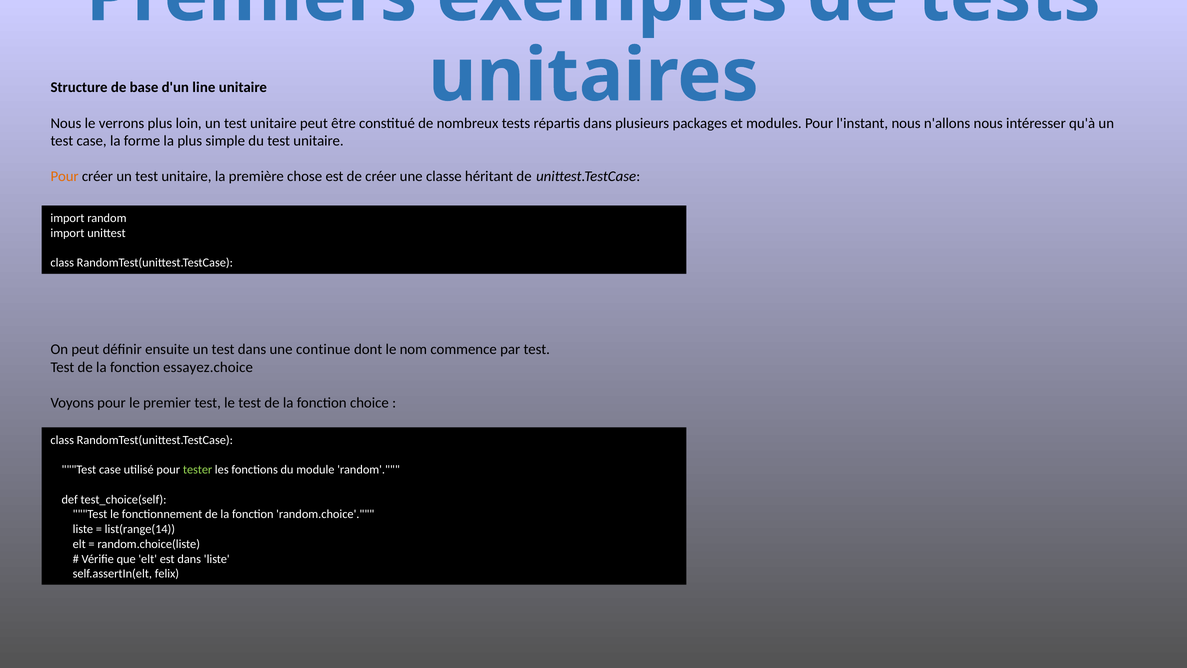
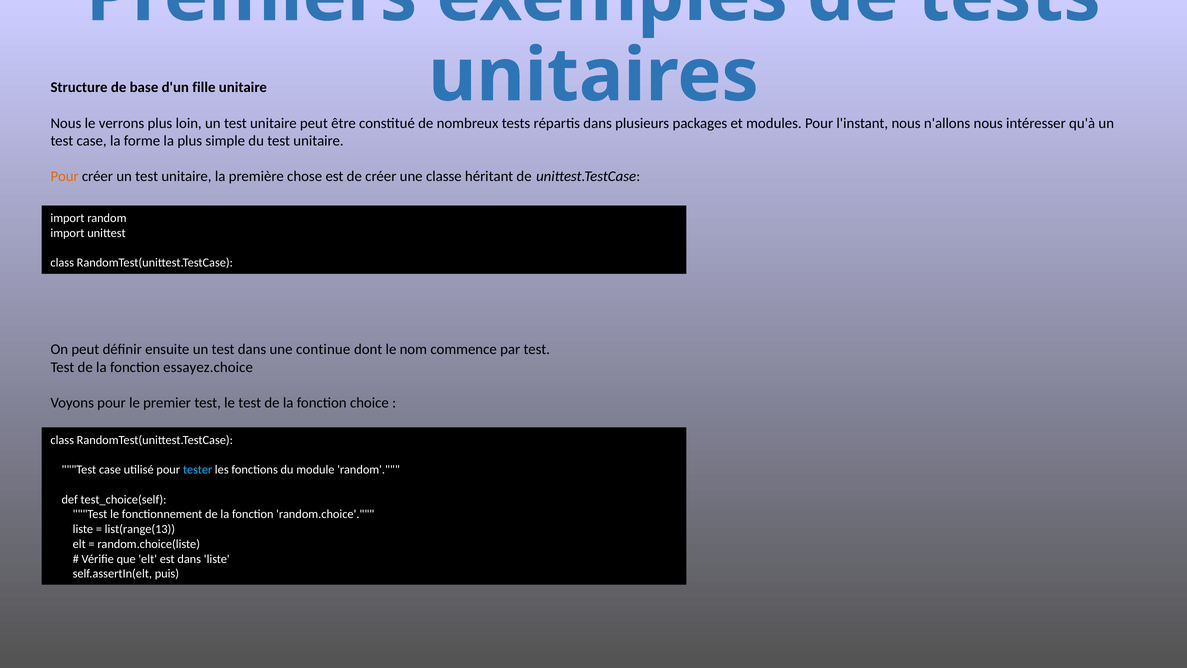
line: line -> fille
tester colour: light green -> light blue
list(range(14: list(range(14 -> list(range(13
felix: felix -> puis
